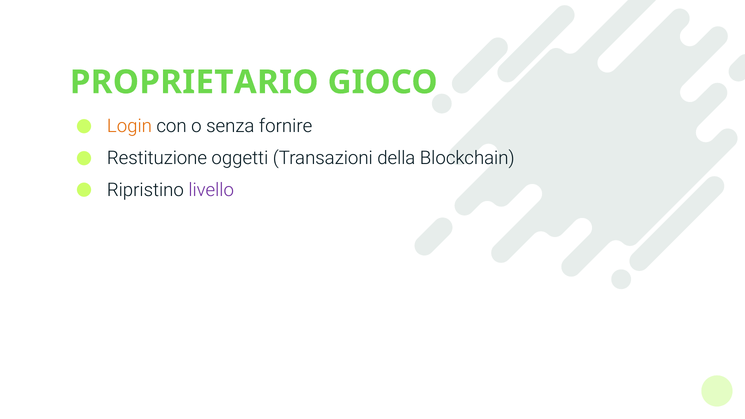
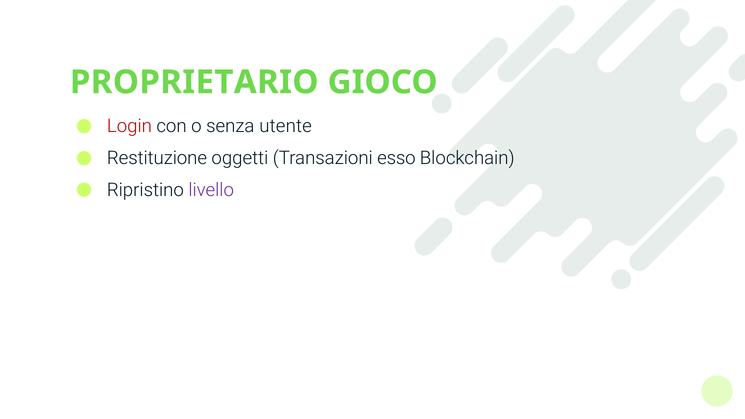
Login colour: orange -> red
fornire: fornire -> utente
della: della -> esso
